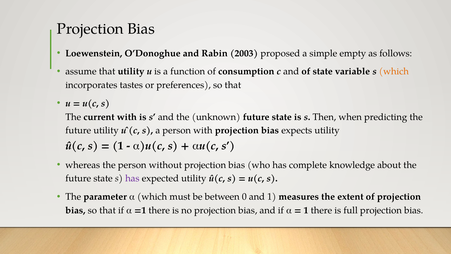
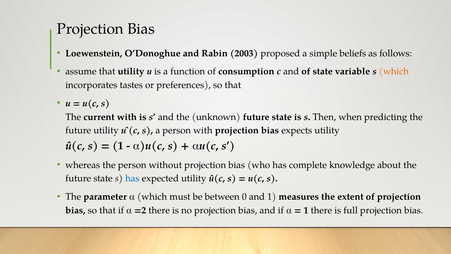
empty: empty -> beliefs
has at (132, 178) colour: purple -> blue
=1: =1 -> =2
